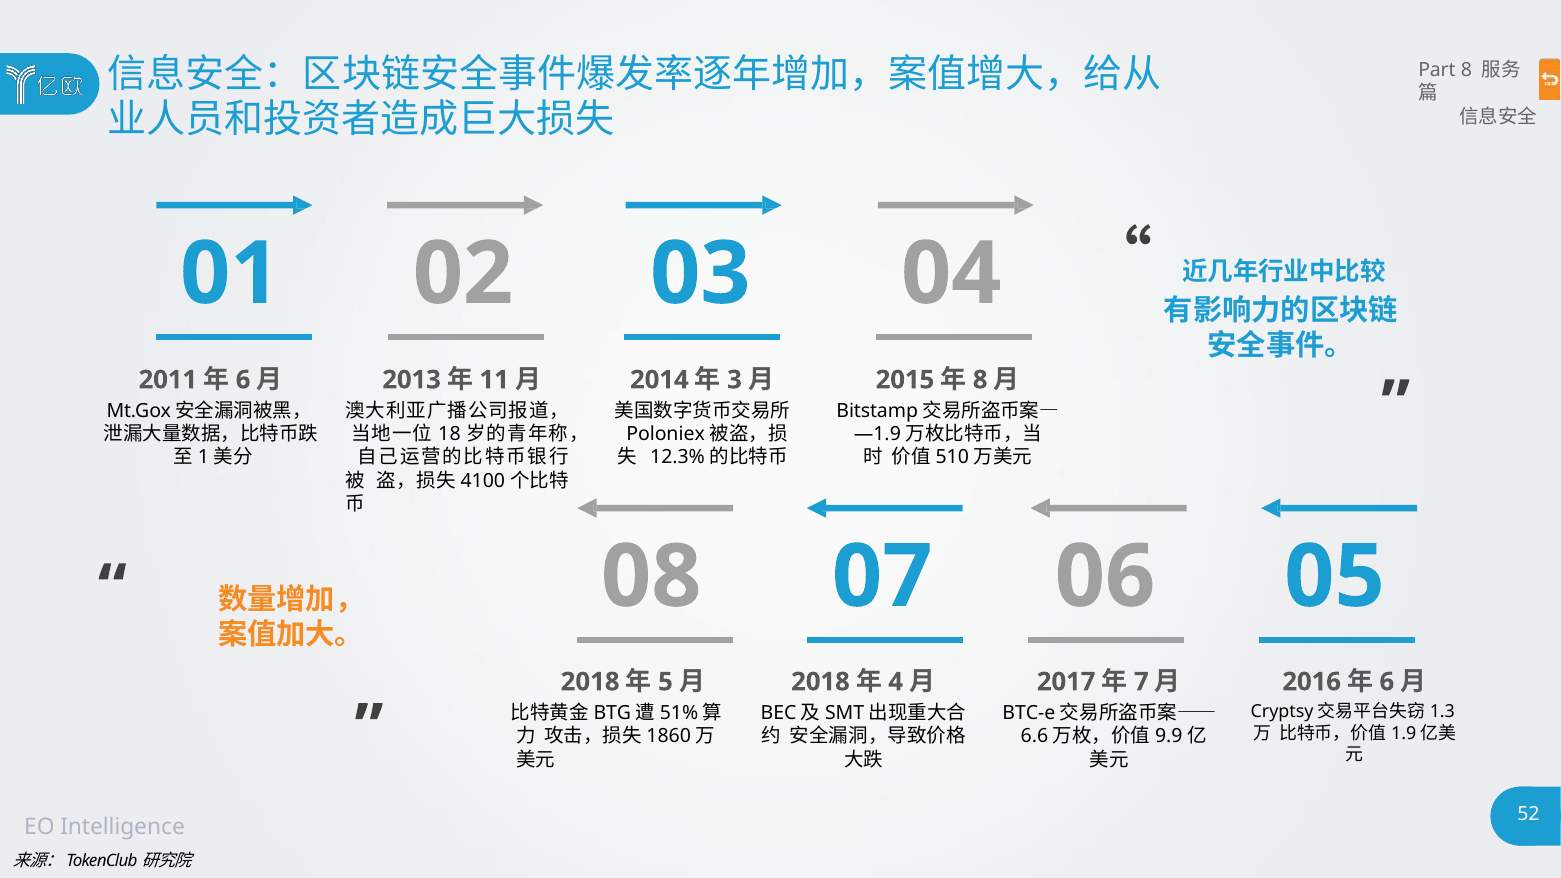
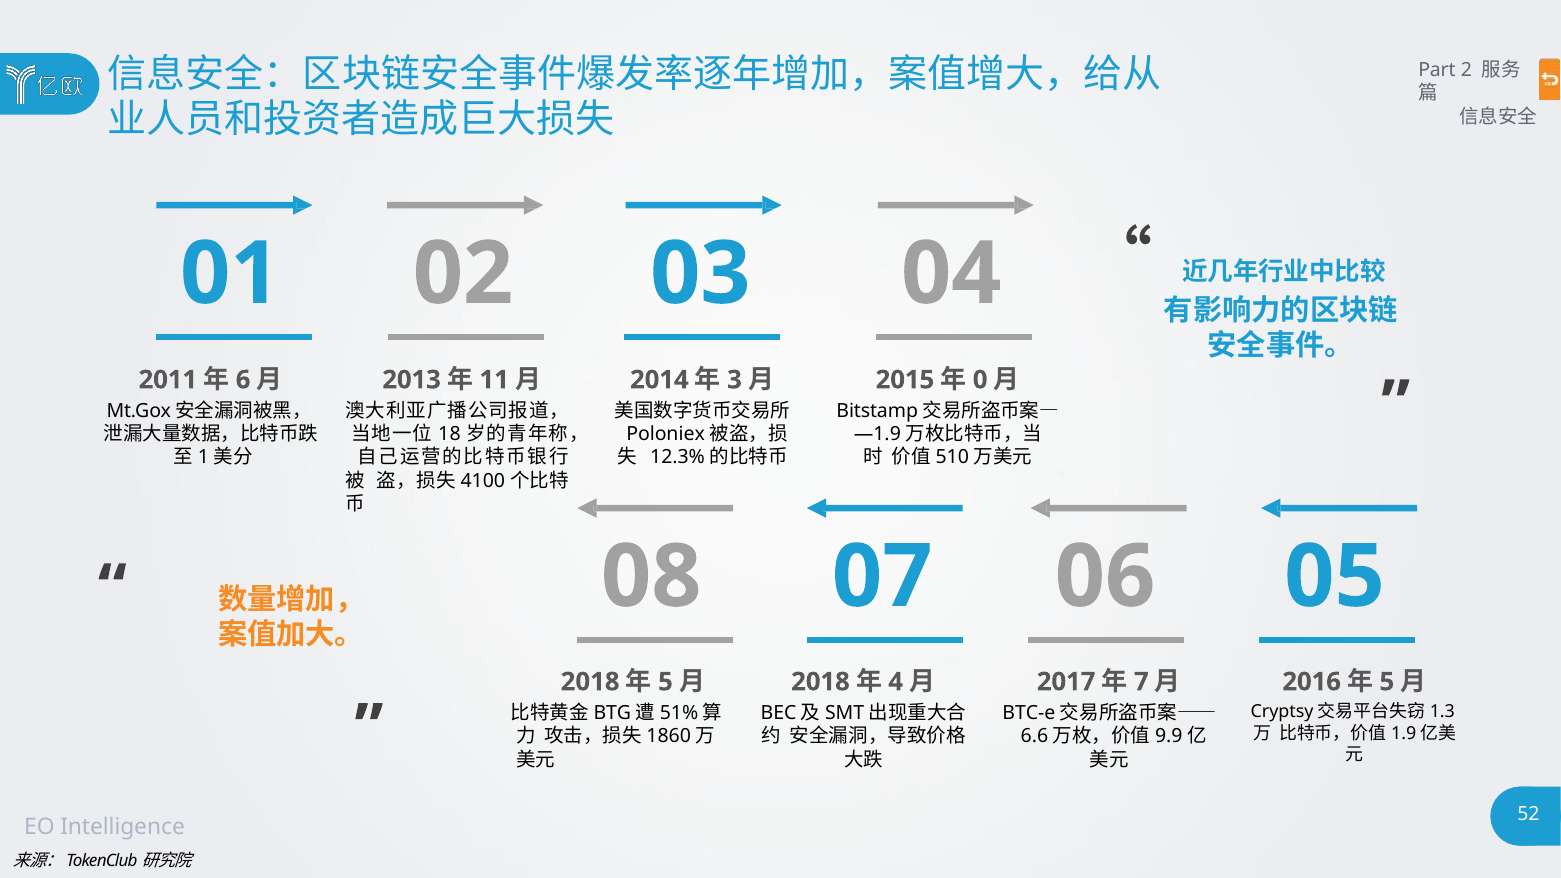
Part 8: 8 -> 2
8 at (980, 380): 8 -> 0
6 at (1387, 682): 6 -> 5
